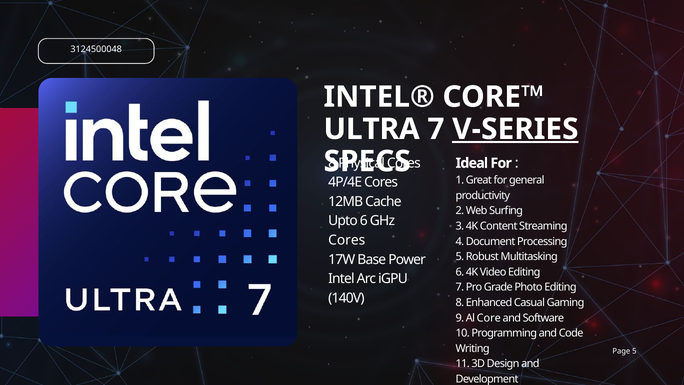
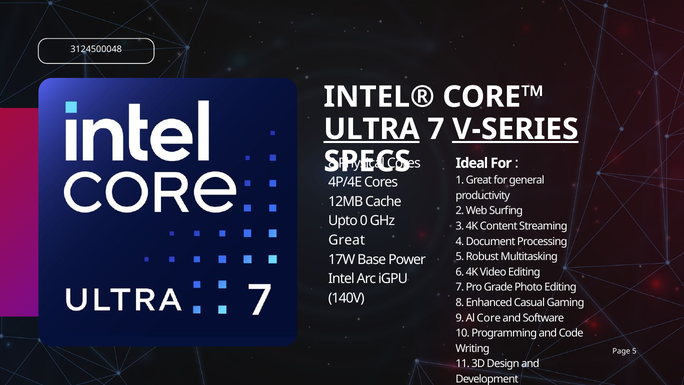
ULTRA underline: none -> present
Upto 6: 6 -> 0
Cores at (347, 240): Cores -> Great
